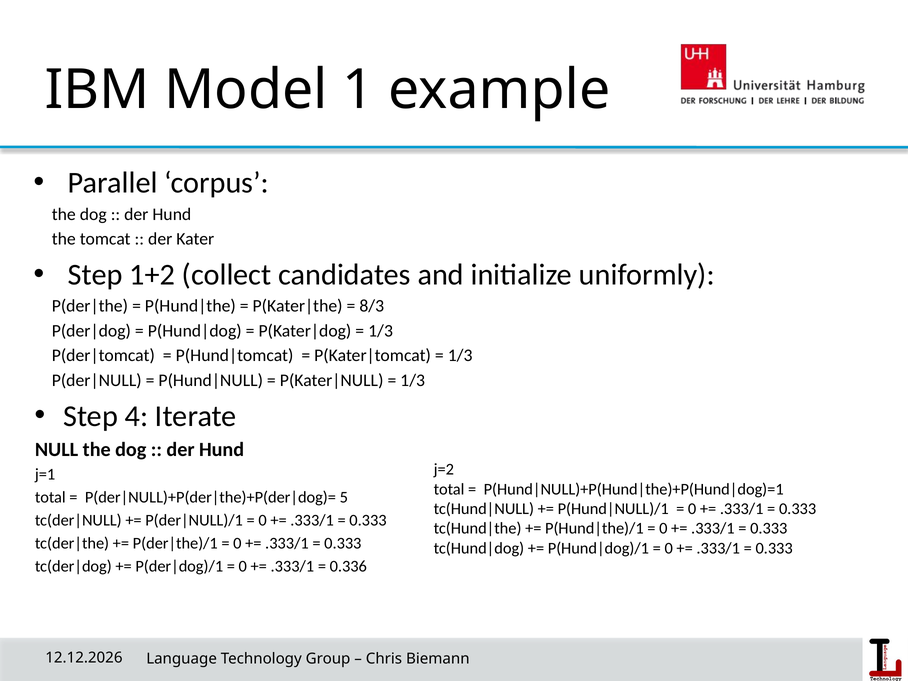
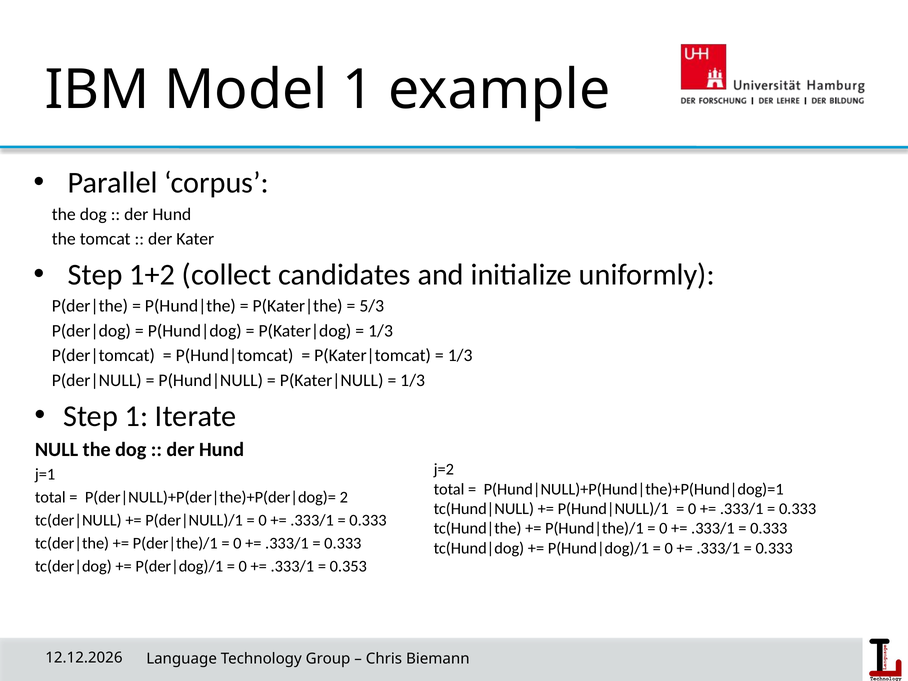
8/3: 8/3 -> 5/3
Step 4: 4 -> 1
5: 5 -> 2
0.336: 0.336 -> 0.353
